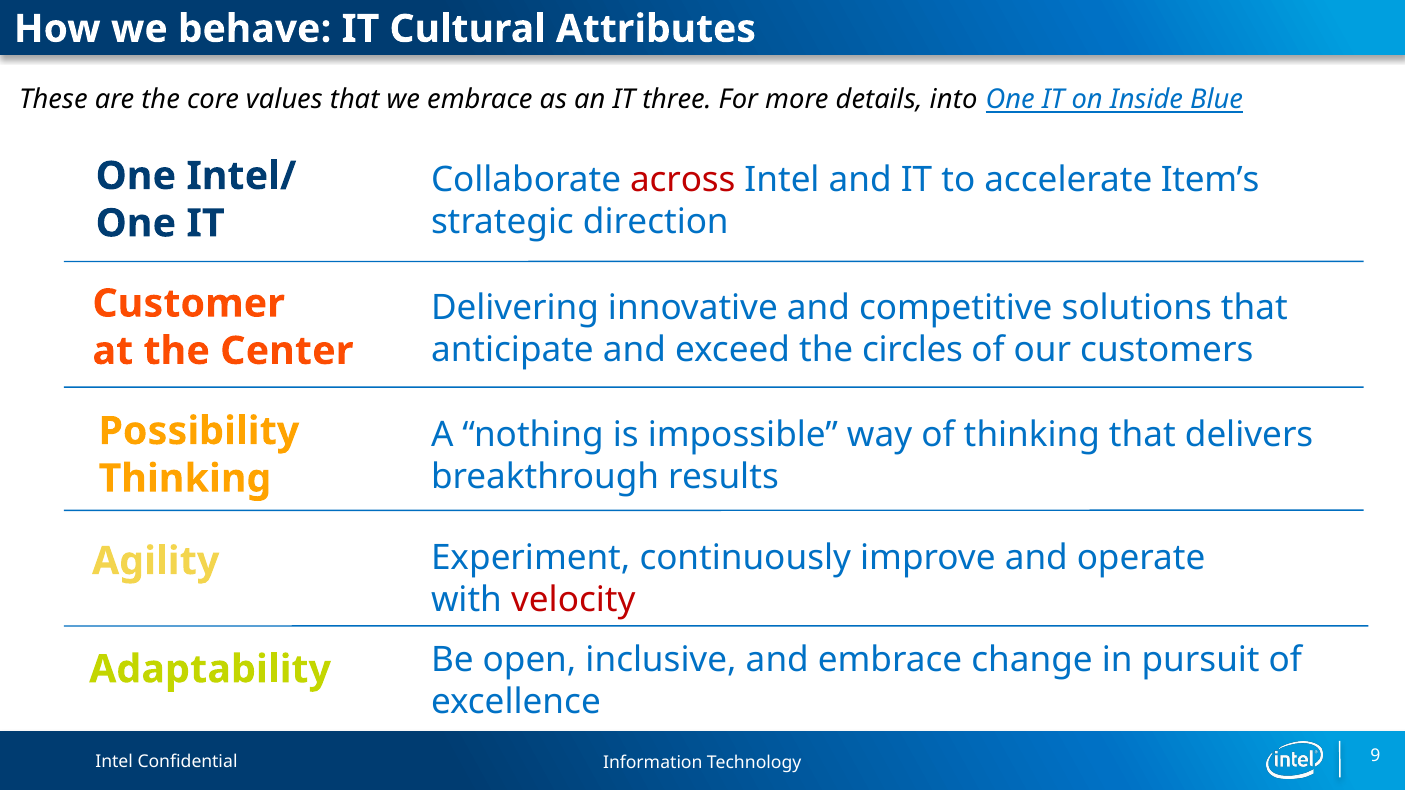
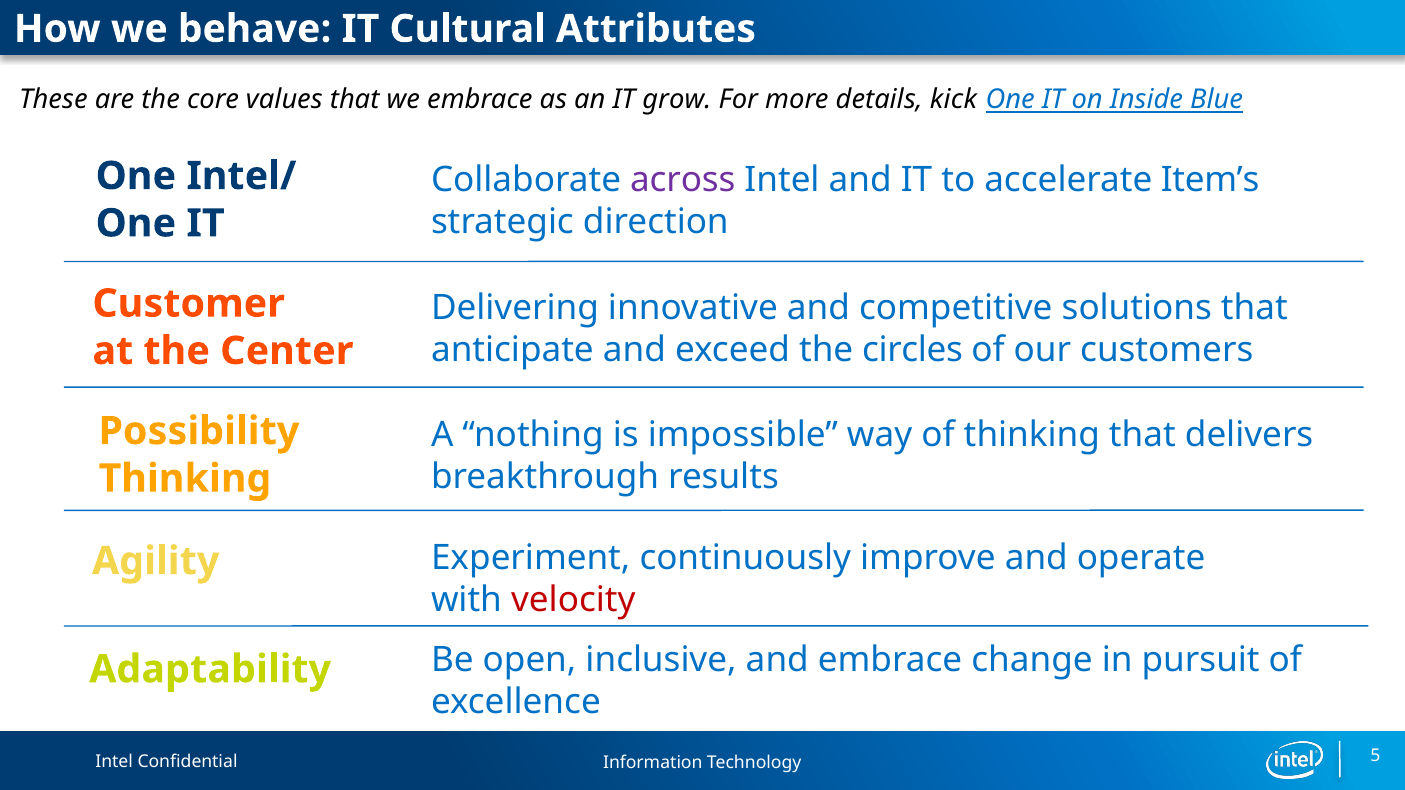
three: three -> grow
into: into -> kick
across colour: red -> purple
9: 9 -> 5
